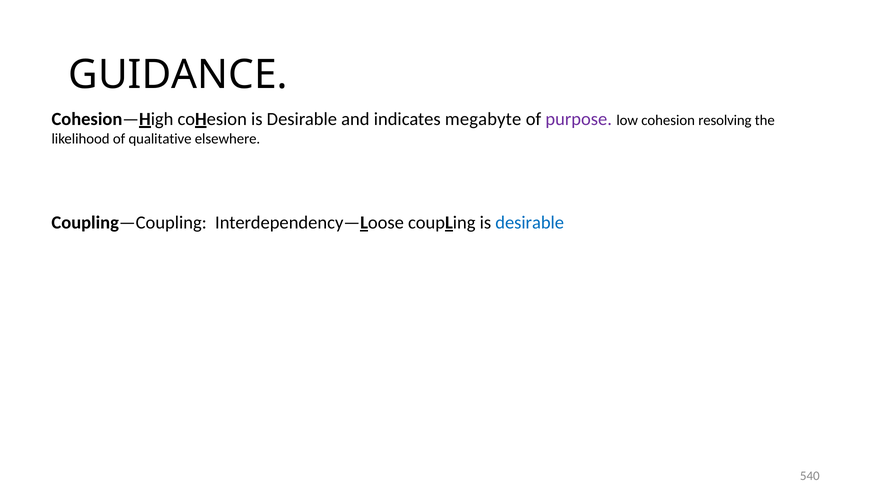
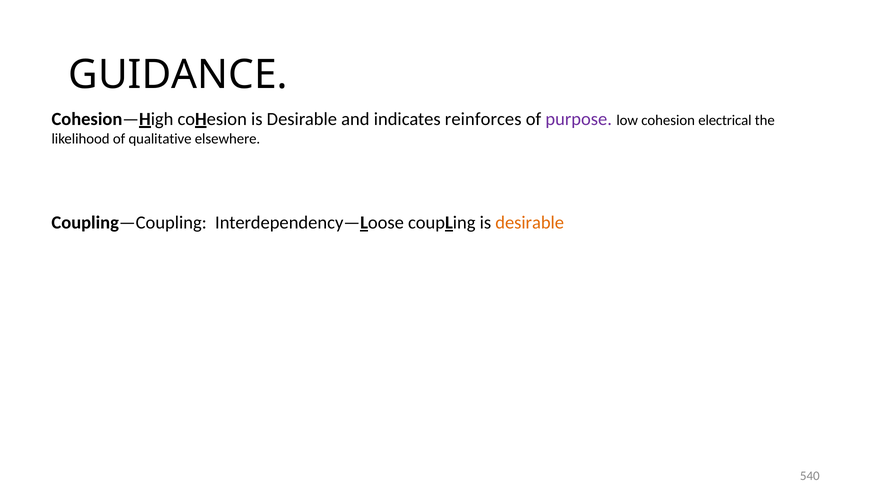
megabyte: megabyte -> reinforces
resolving: resolving -> electrical
desirable at (530, 222) colour: blue -> orange
